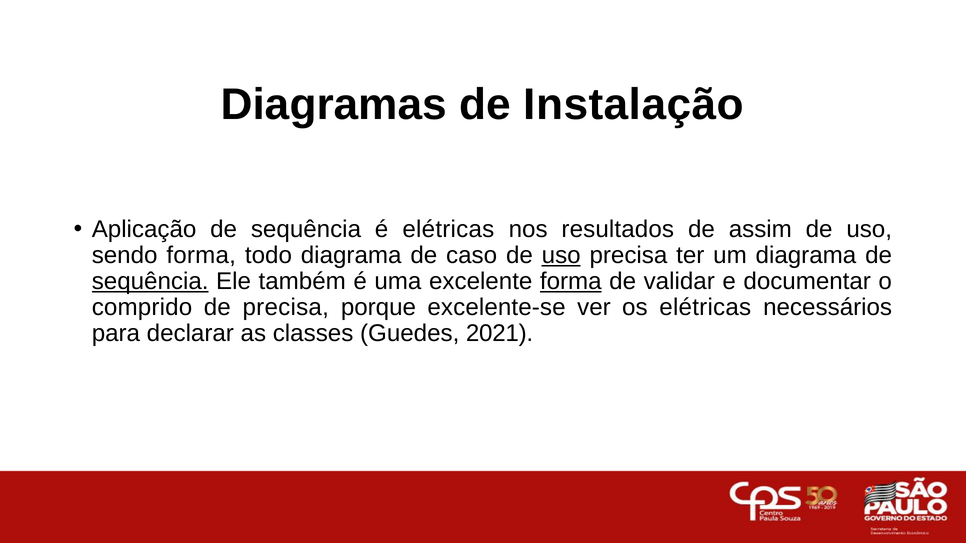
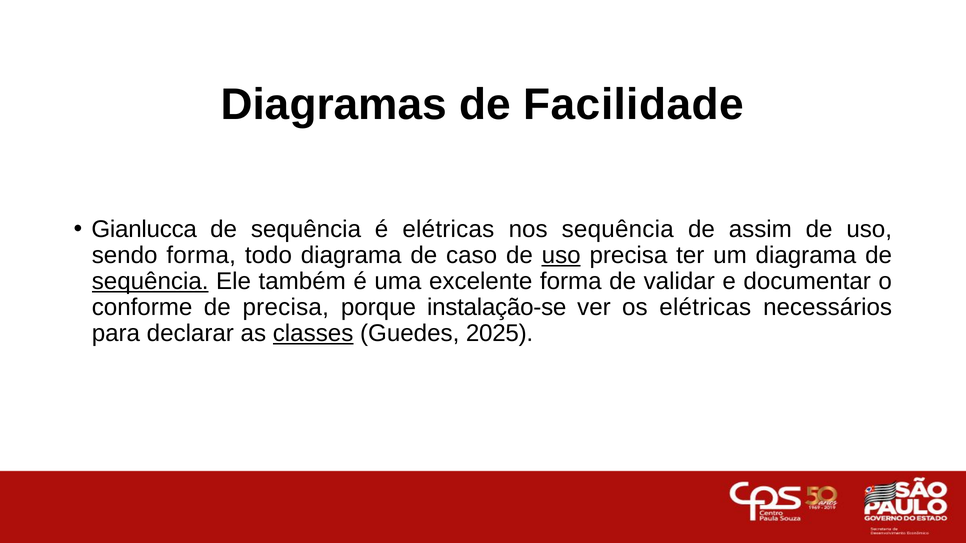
Instalação: Instalação -> Facilidade
Aplicação: Aplicação -> Gianlucca
nos resultados: resultados -> sequência
forma at (571, 282) underline: present -> none
comprido: comprido -> conforme
excelente-se: excelente-se -> instalação-se
classes underline: none -> present
2021: 2021 -> 2025
